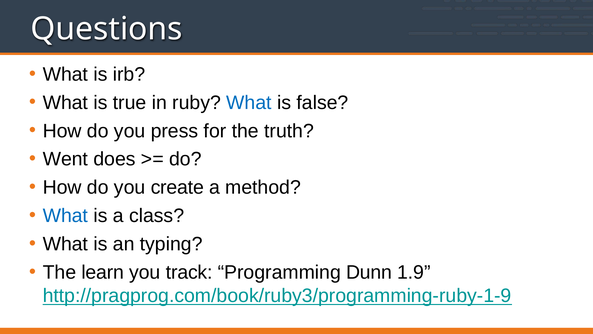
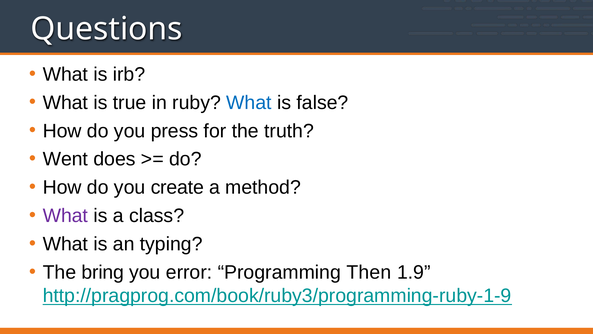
What at (65, 216) colour: blue -> purple
learn: learn -> bring
track: track -> error
Dunn: Dunn -> Then
